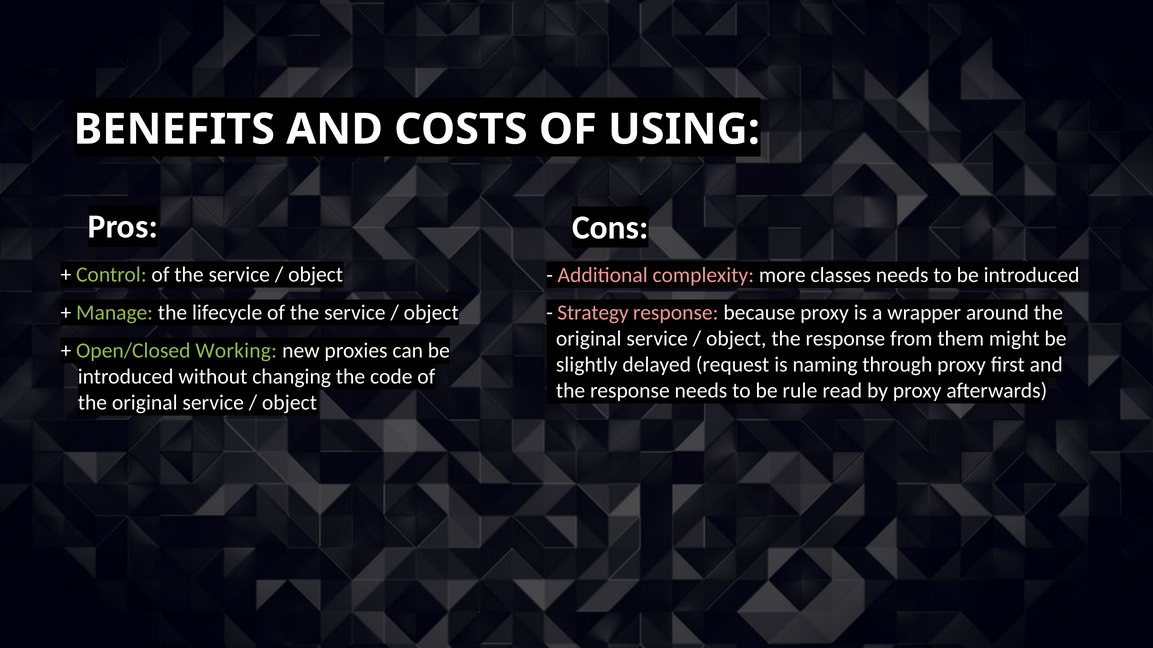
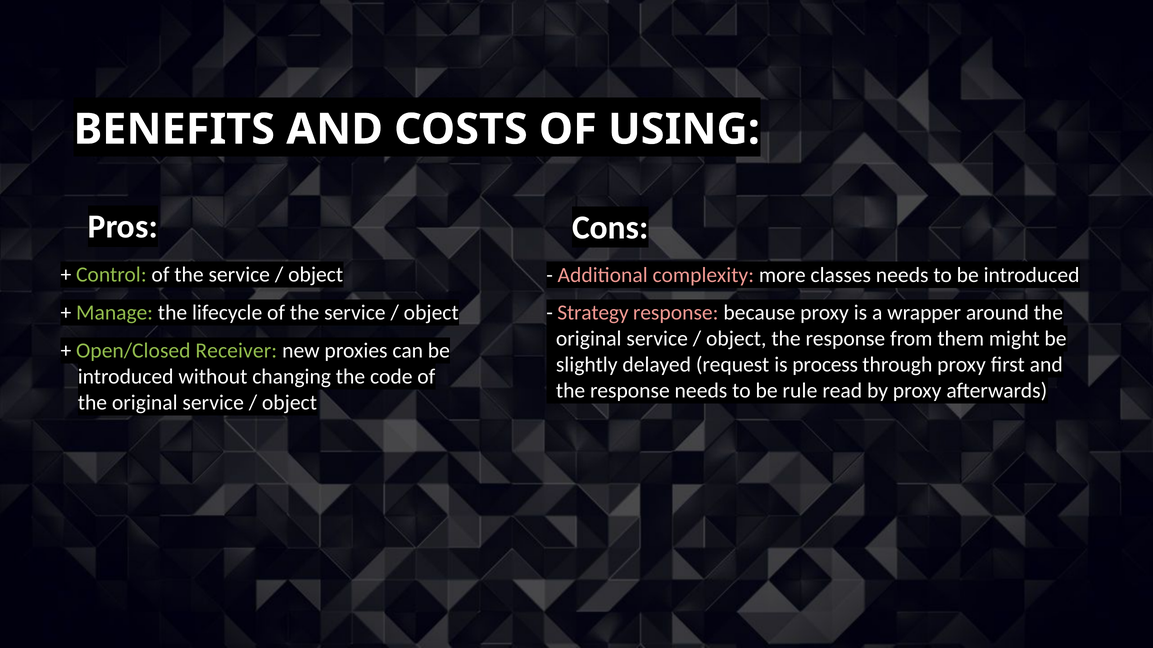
Working: Working -> Receiver
naming: naming -> process
